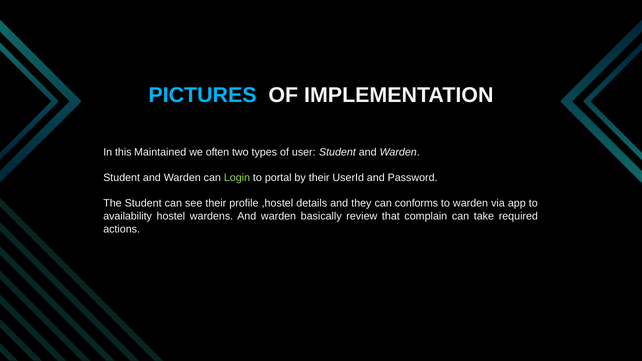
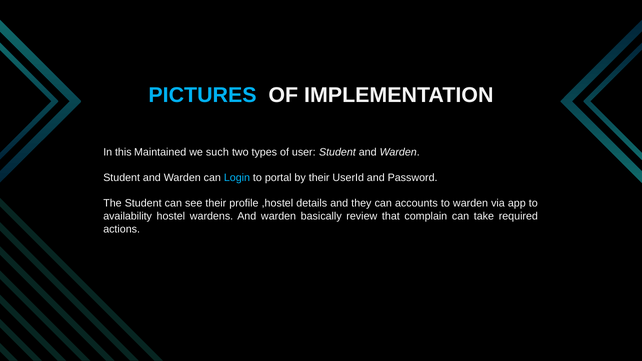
often: often -> such
Login colour: light green -> light blue
conforms: conforms -> accounts
